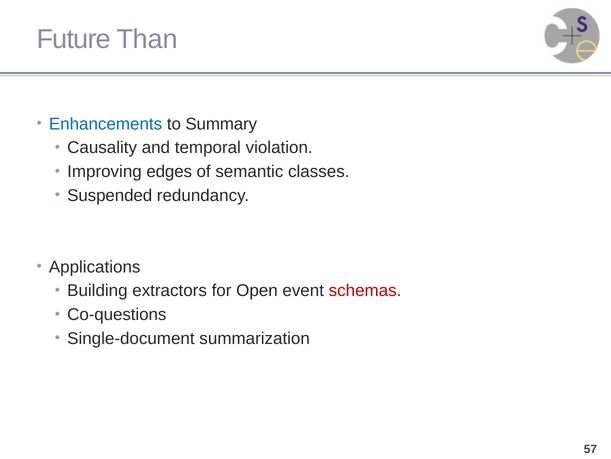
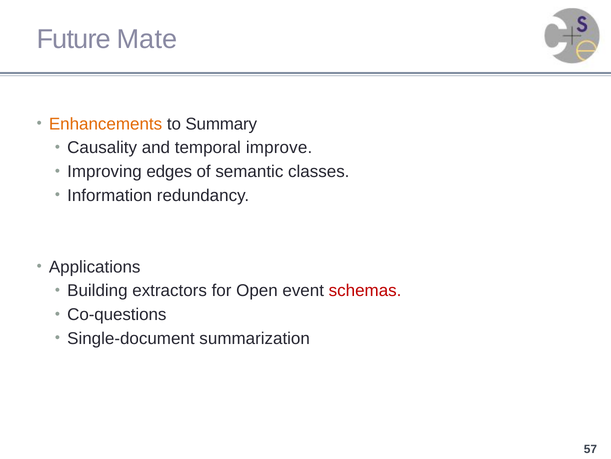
Than: Than -> Mate
Enhancements colour: blue -> orange
violation: violation -> improve
Suspended: Suspended -> Information
